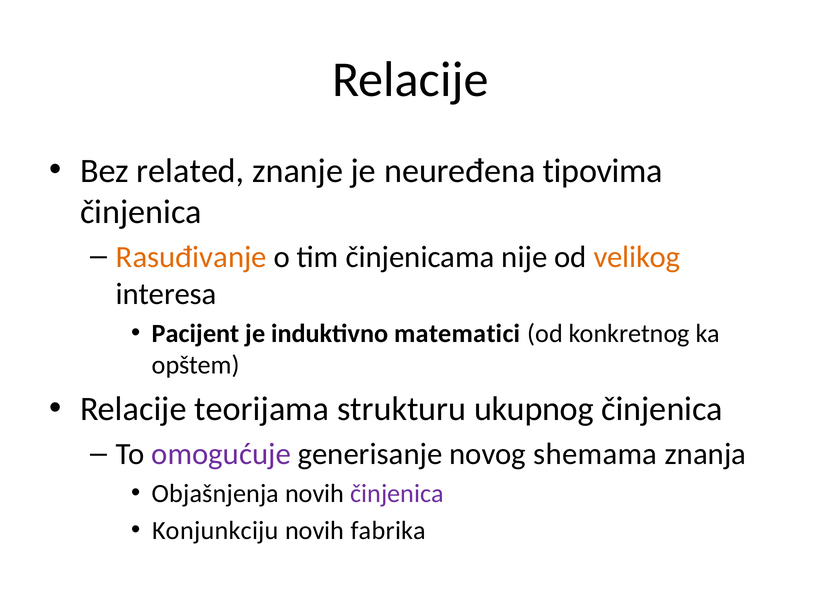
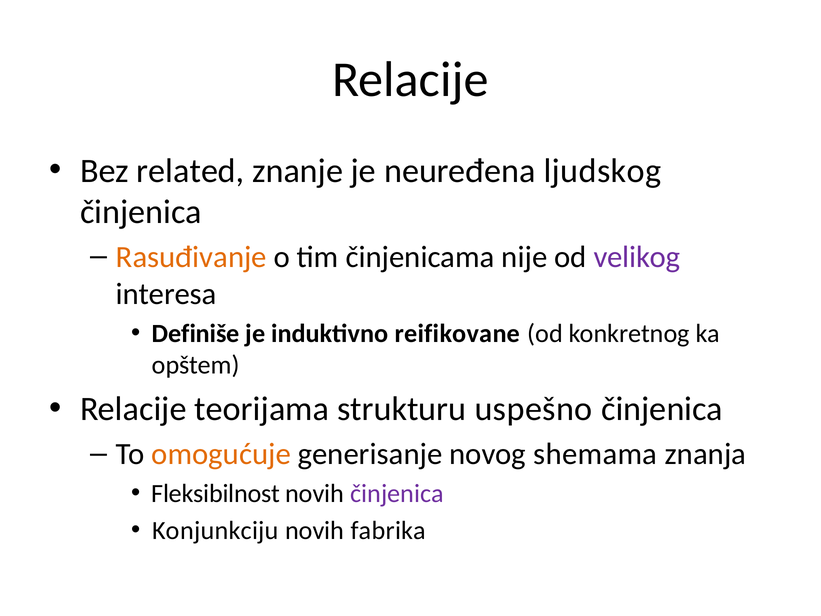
tipovima: tipovima -> ljudskog
velikog colour: orange -> purple
Pacijent: Pacijent -> Definiše
matematici: matematici -> reifikovane
ukupnog: ukupnog -> uspešno
omogućuje colour: purple -> orange
Objašnjenja: Objašnjenja -> Fleksibilnost
